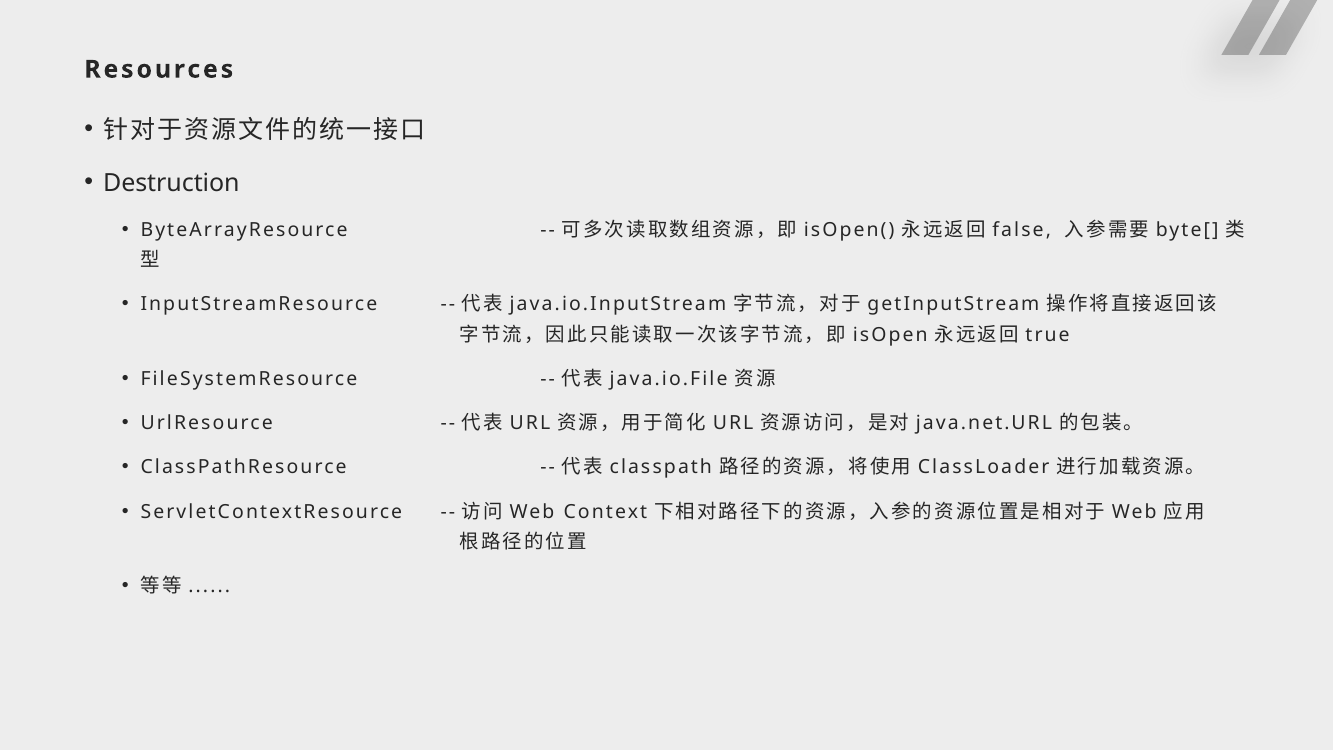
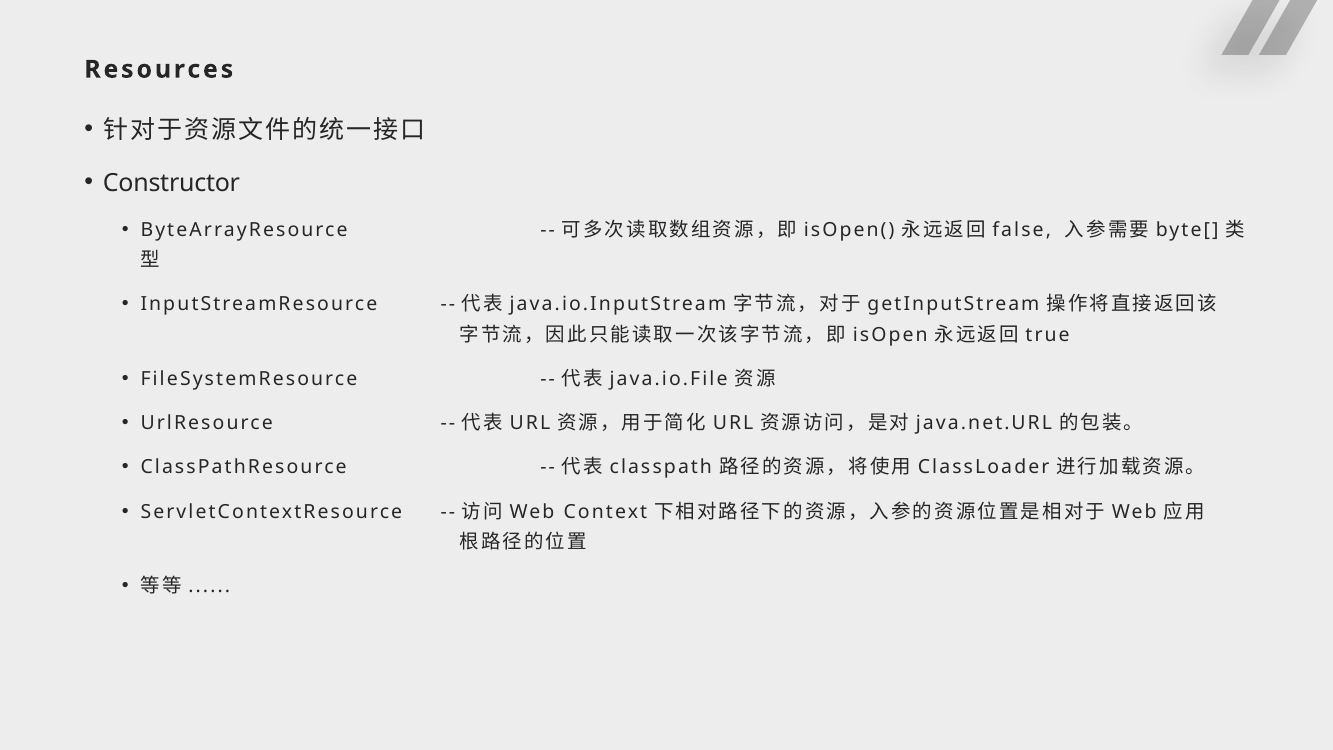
Destruction: Destruction -> Constructor
